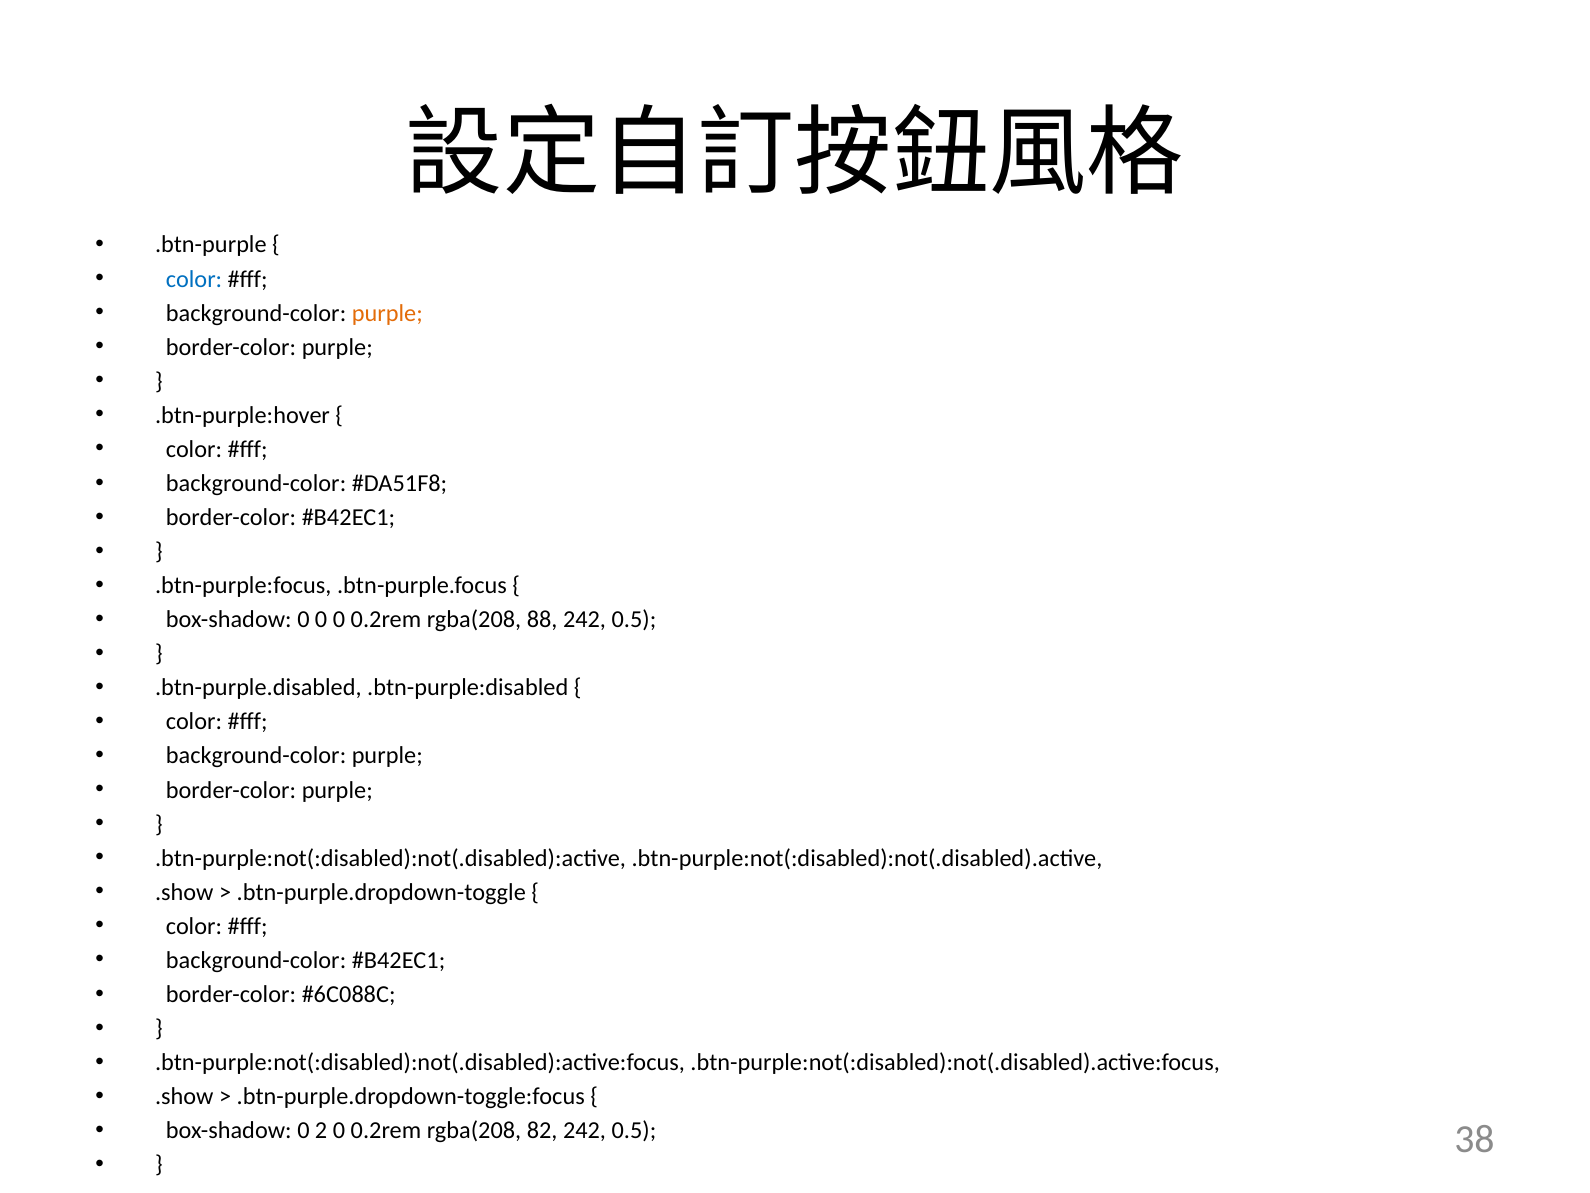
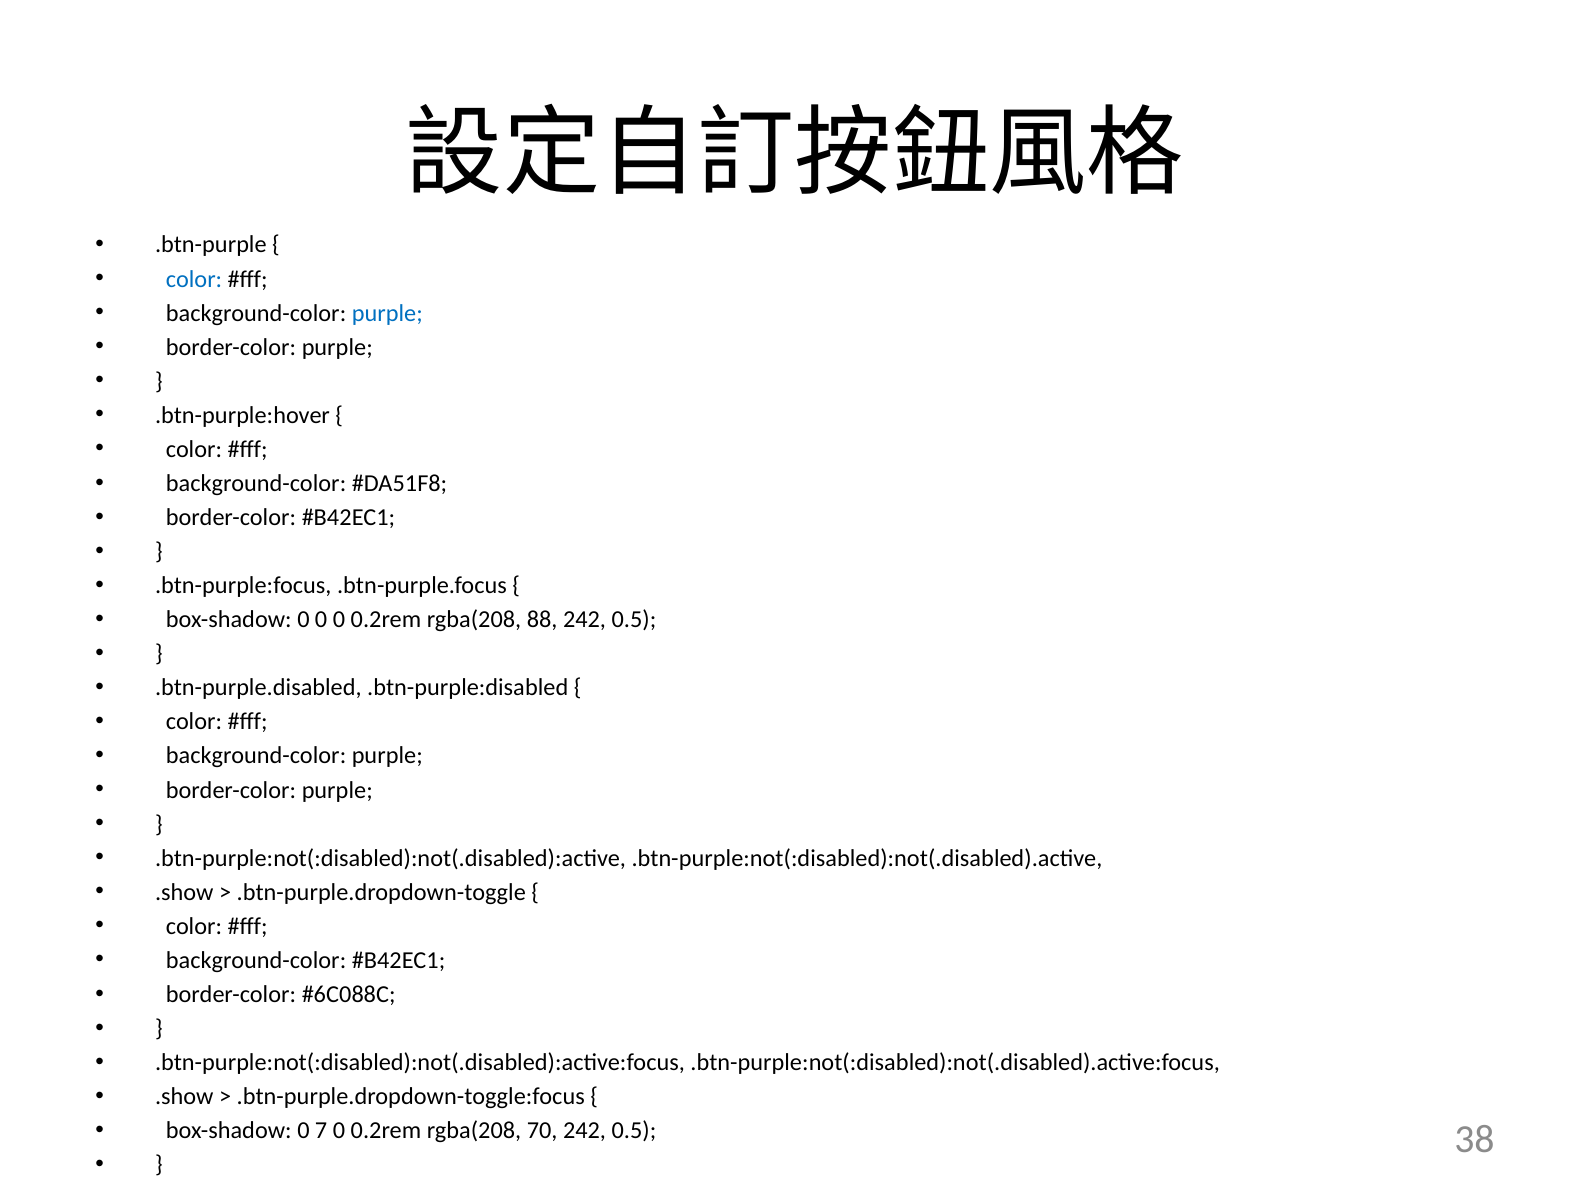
purple at (387, 313) colour: orange -> blue
2: 2 -> 7
82: 82 -> 70
